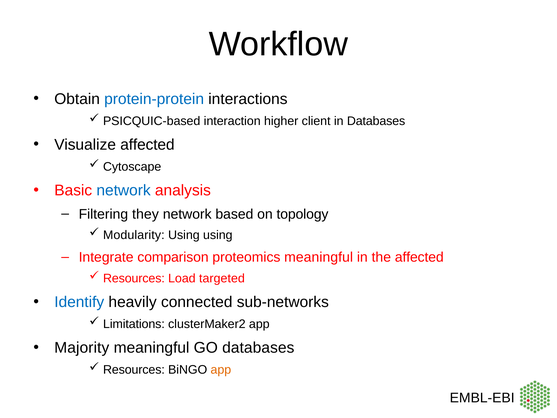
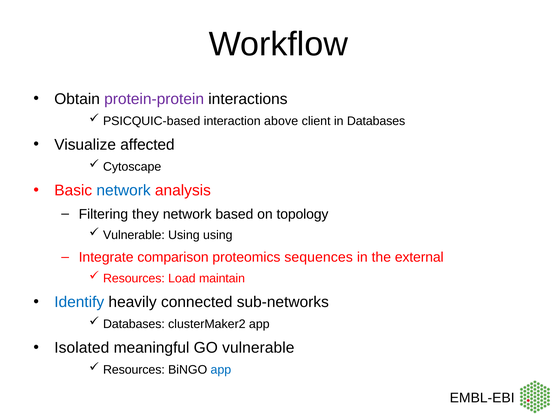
protein-protein colour: blue -> purple
higher: higher -> above
Modularity at (134, 235): Modularity -> Vulnerable
proteomics meaningful: meaningful -> sequences
the affected: affected -> external
targeted: targeted -> maintain
Limitations at (134, 324): Limitations -> Databases
Majority: Majority -> Isolated
GO databases: databases -> vulnerable
app at (221, 370) colour: orange -> blue
